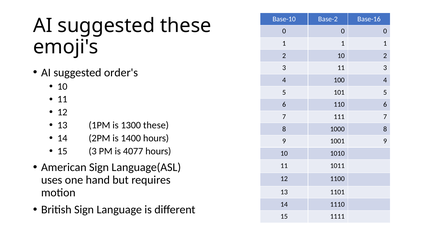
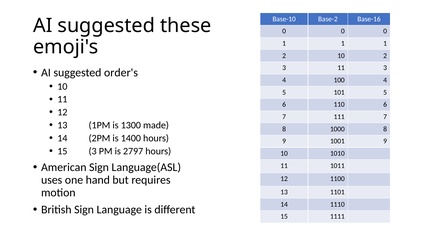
1300 these: these -> made
4077: 4077 -> 2797
